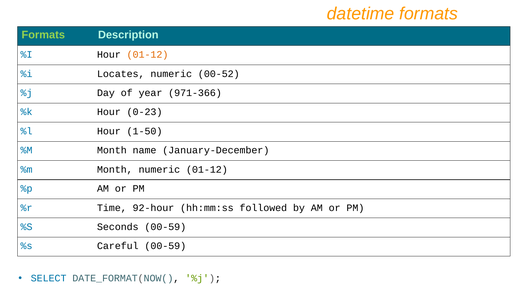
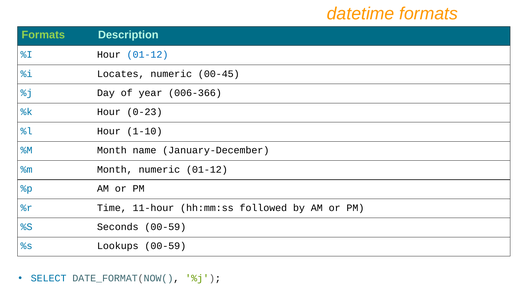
01-12 at (148, 55) colour: orange -> blue
00-52: 00-52 -> 00-45
971-366: 971-366 -> 006-366
1-50: 1-50 -> 1-10
92-hour: 92-hour -> 11-hour
Careful: Careful -> Lookups
